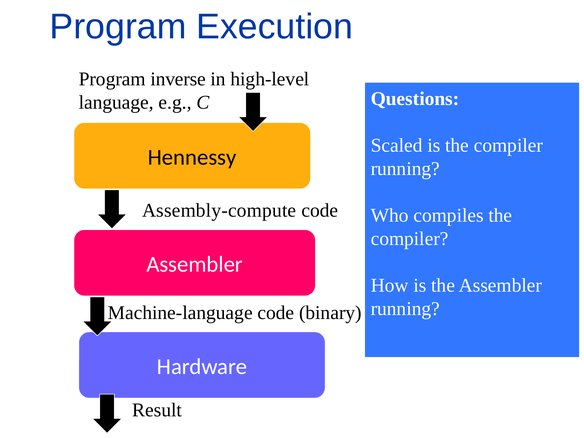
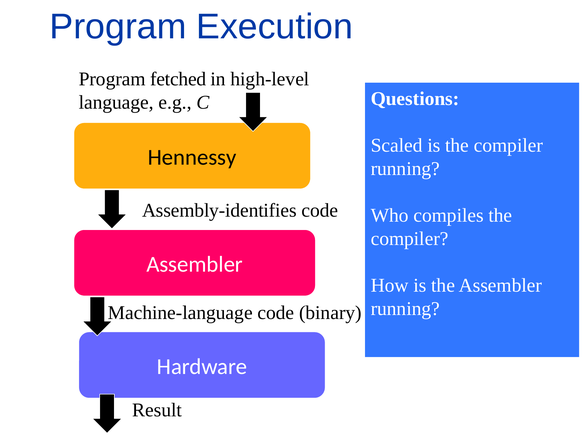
inverse: inverse -> fetched
Assembly-compute: Assembly-compute -> Assembly-identifies
